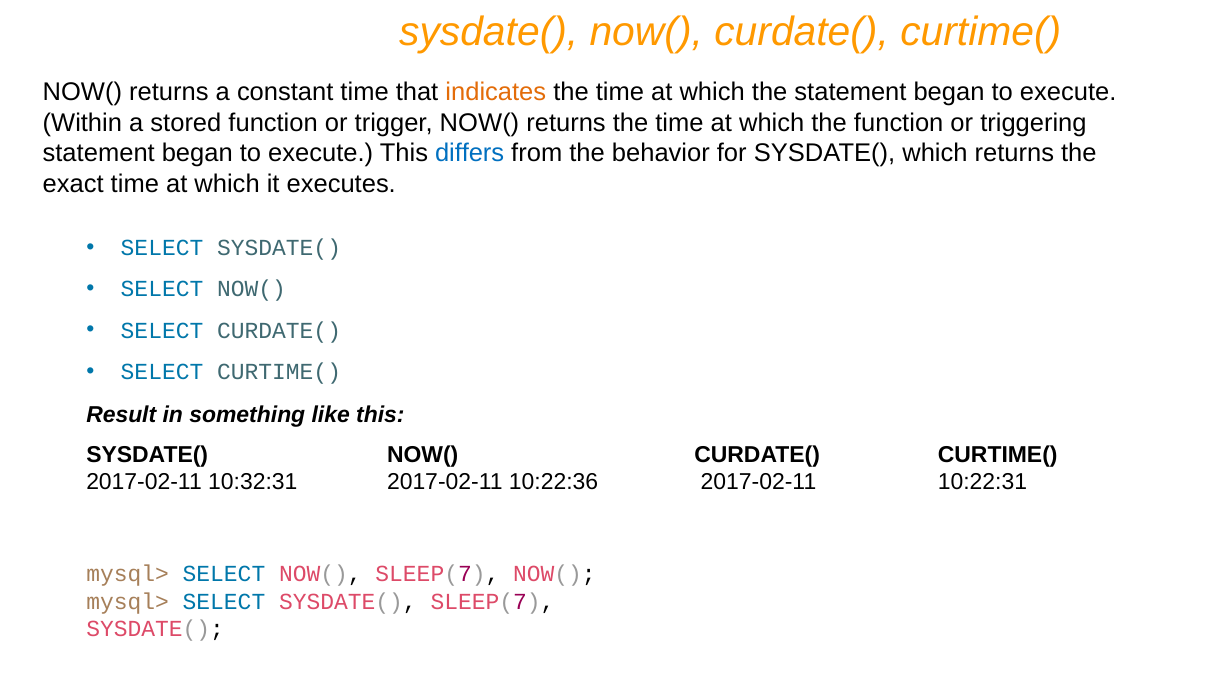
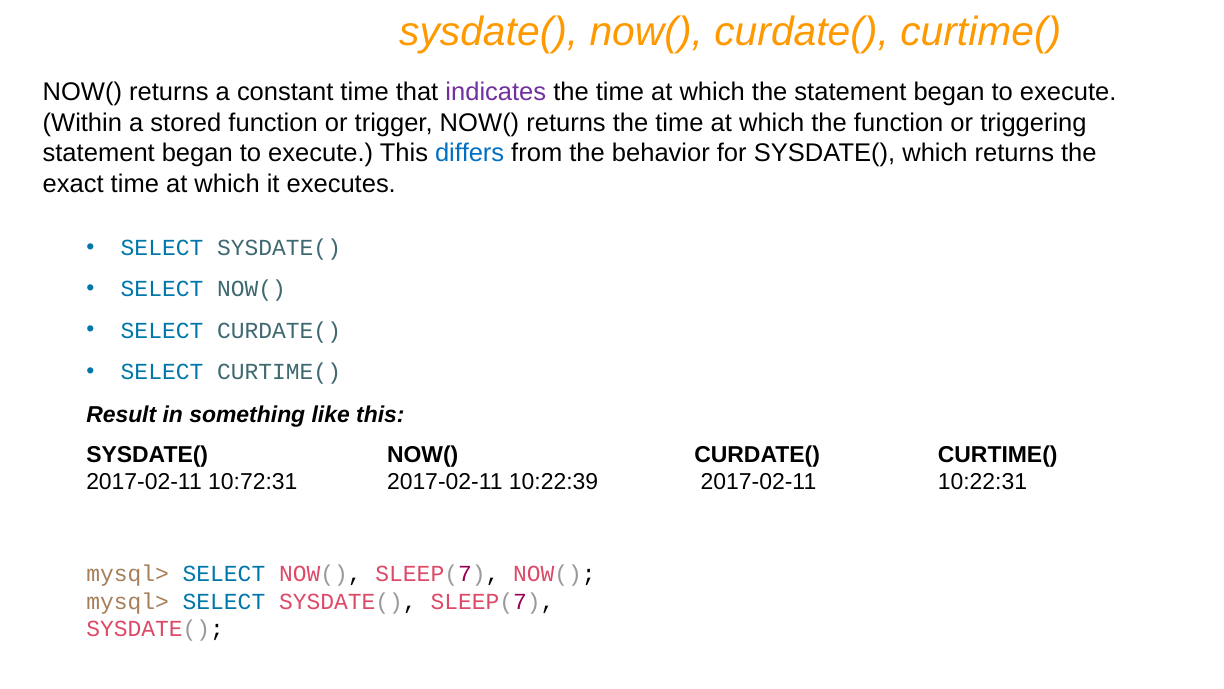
indicates colour: orange -> purple
10:32:31: 10:32:31 -> 10:72:31
10:22:36: 10:22:36 -> 10:22:39
